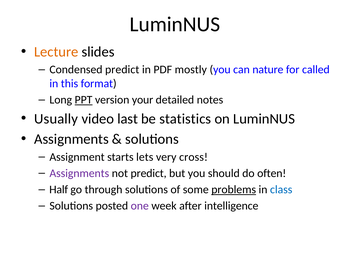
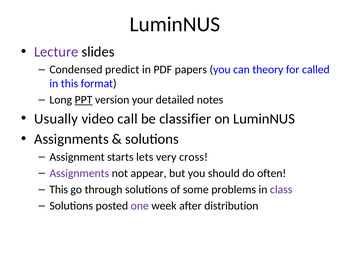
Lecture colour: orange -> purple
mostly: mostly -> papers
nature: nature -> theory
last: last -> call
statistics: statistics -> classifier
not predict: predict -> appear
Half at (59, 190): Half -> This
problems underline: present -> none
class colour: blue -> purple
intelligence: intelligence -> distribution
